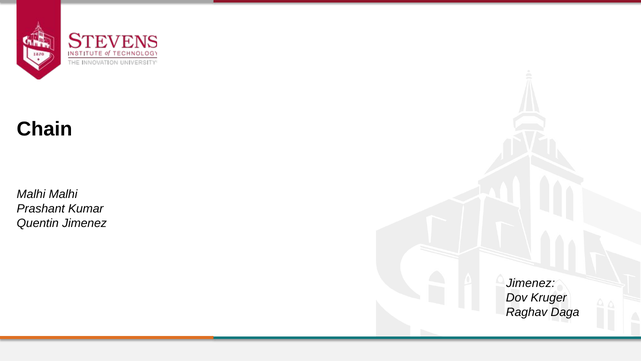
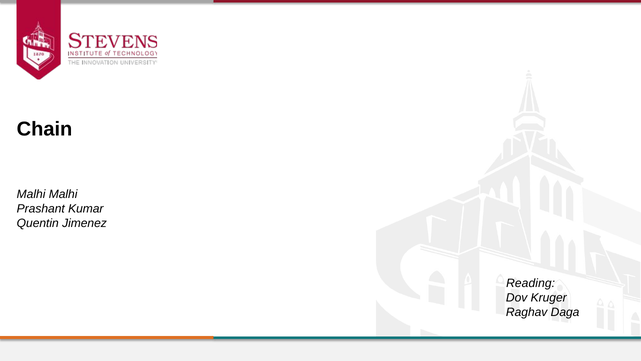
Jimenez at (531, 283): Jimenez -> Reading
